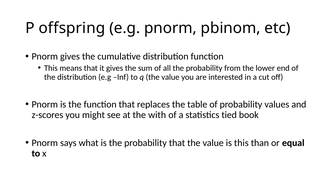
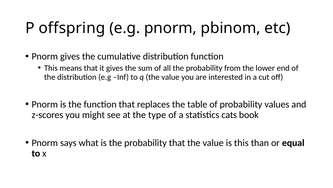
with: with -> type
tied: tied -> cats
